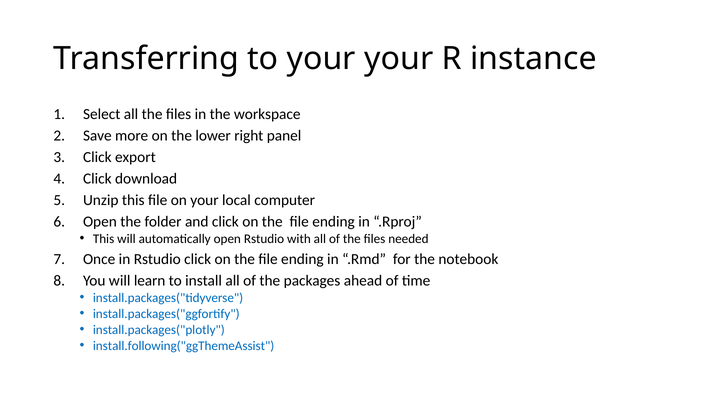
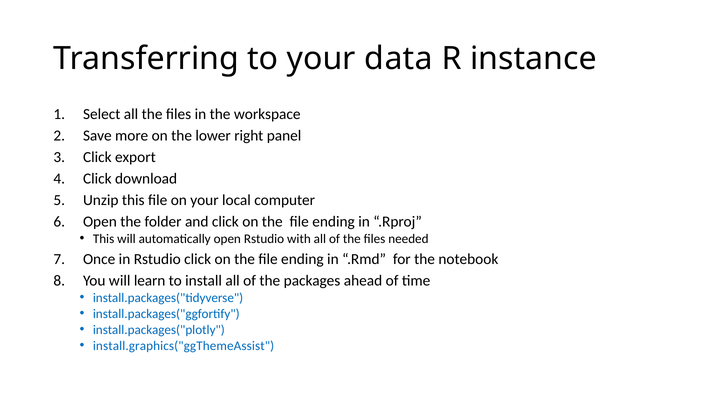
your your: your -> data
install.following("ggThemeAssist: install.following("ggThemeAssist -> install.graphics("ggThemeAssist
